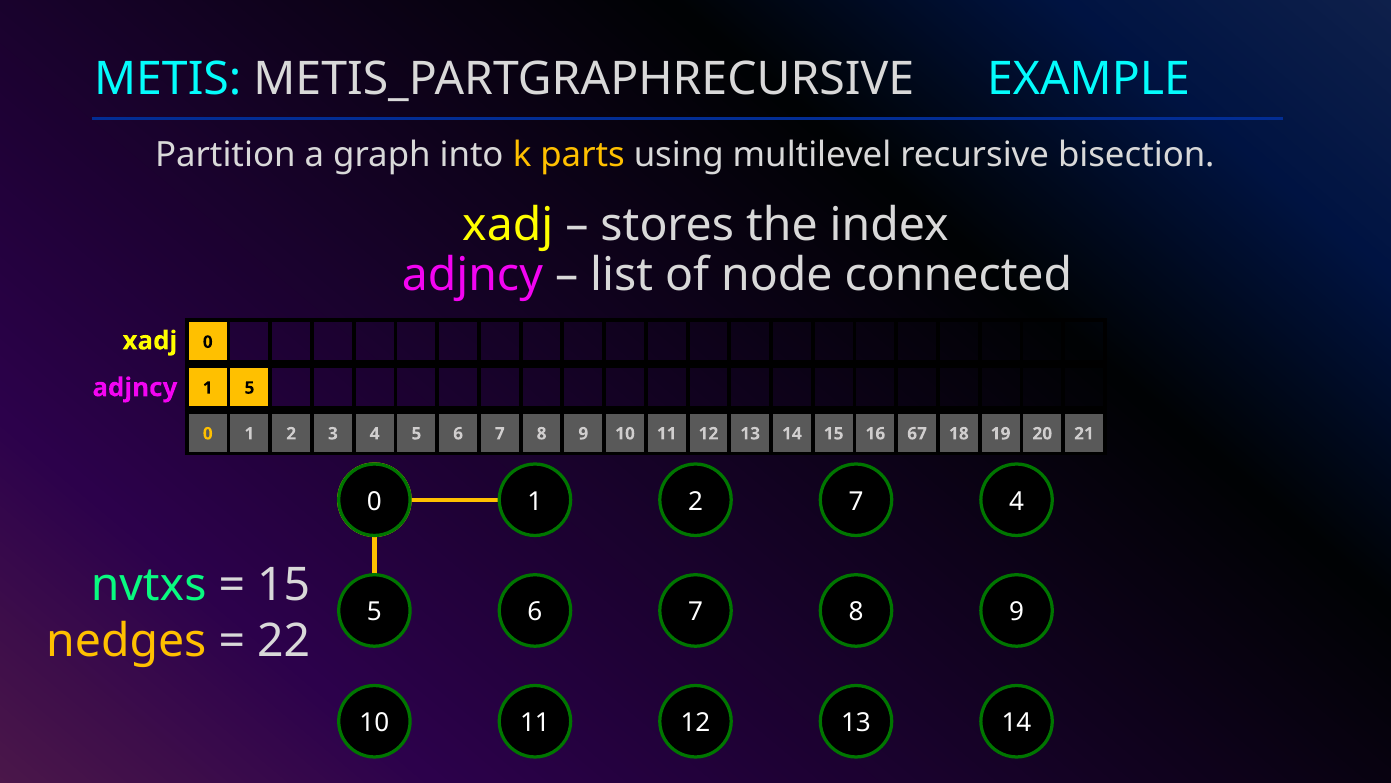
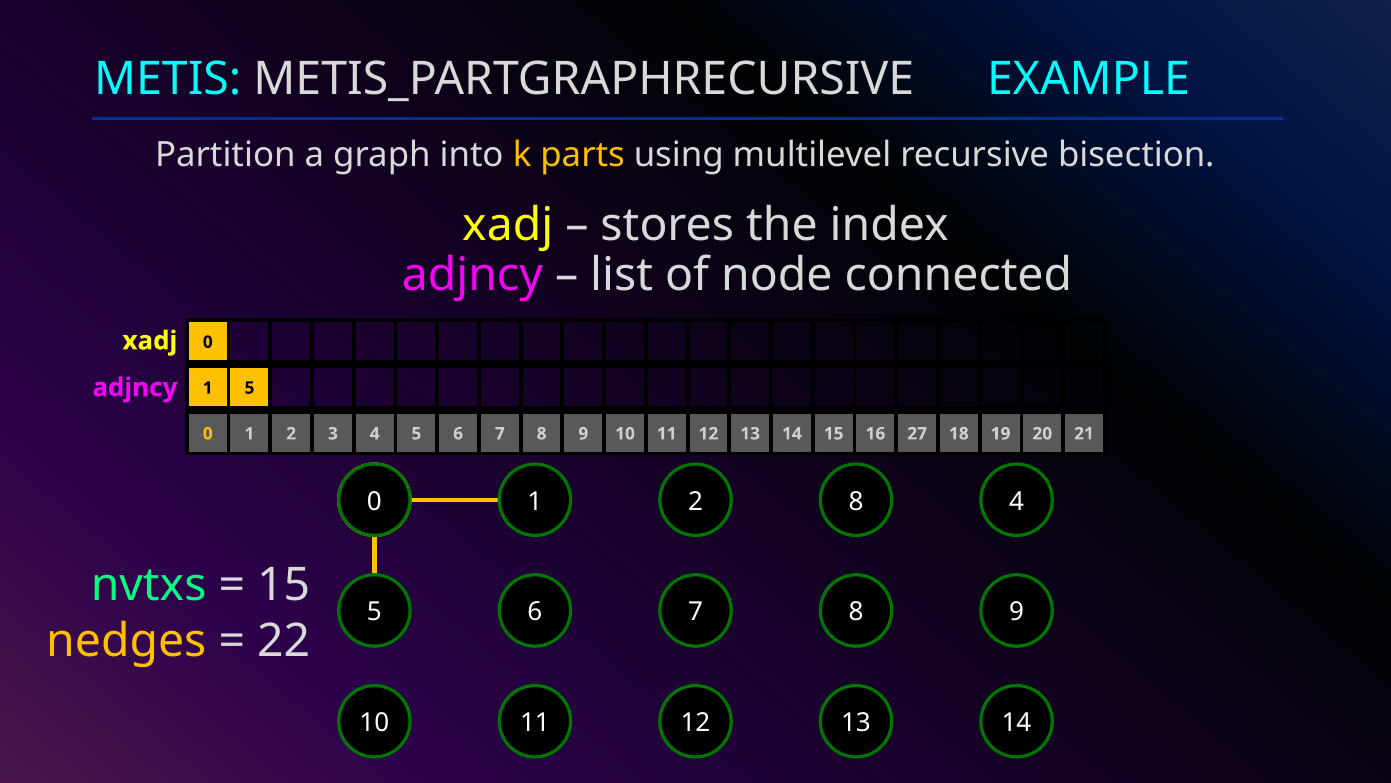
67: 67 -> 27
2 7: 7 -> 8
